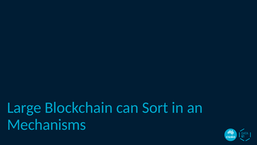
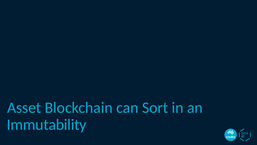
Large: Large -> Asset
Mechanisms: Mechanisms -> Immutability
